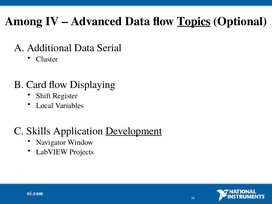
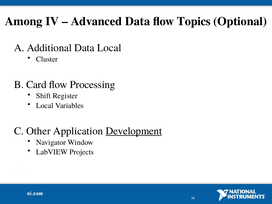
Topics underline: present -> none
Data Serial: Serial -> Local
Displaying: Displaying -> Processing
Skills: Skills -> Other
